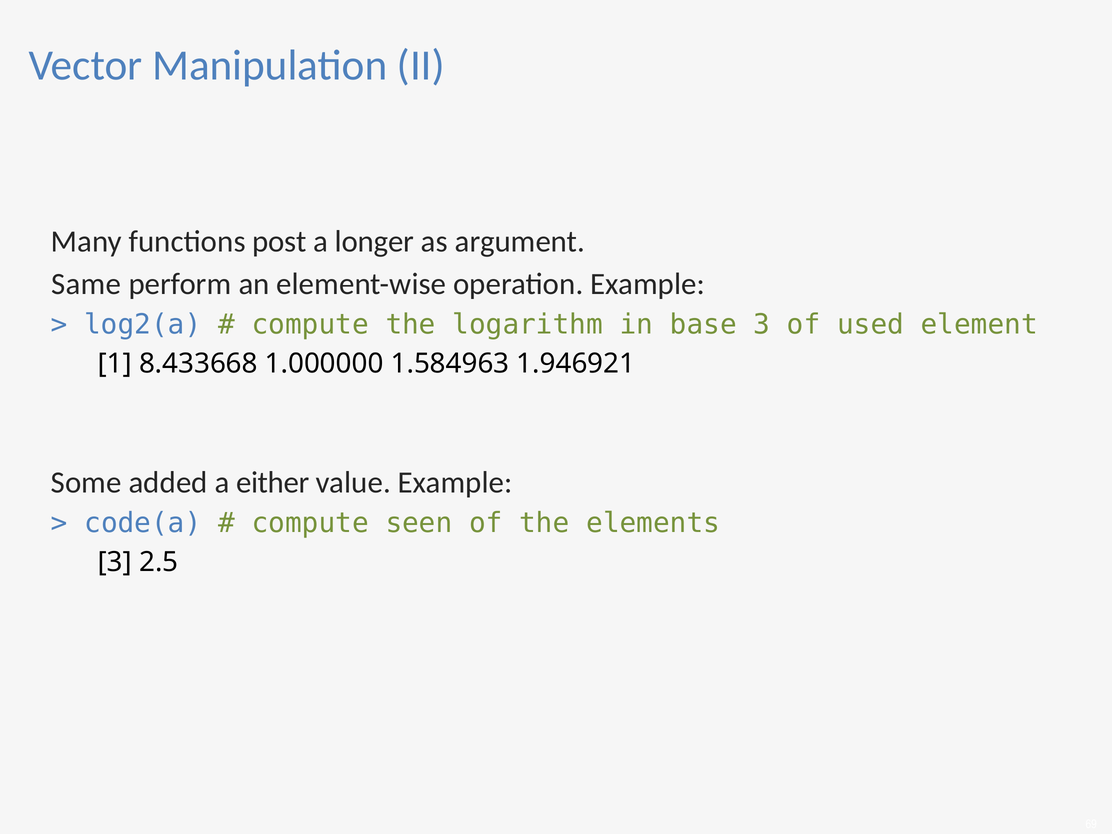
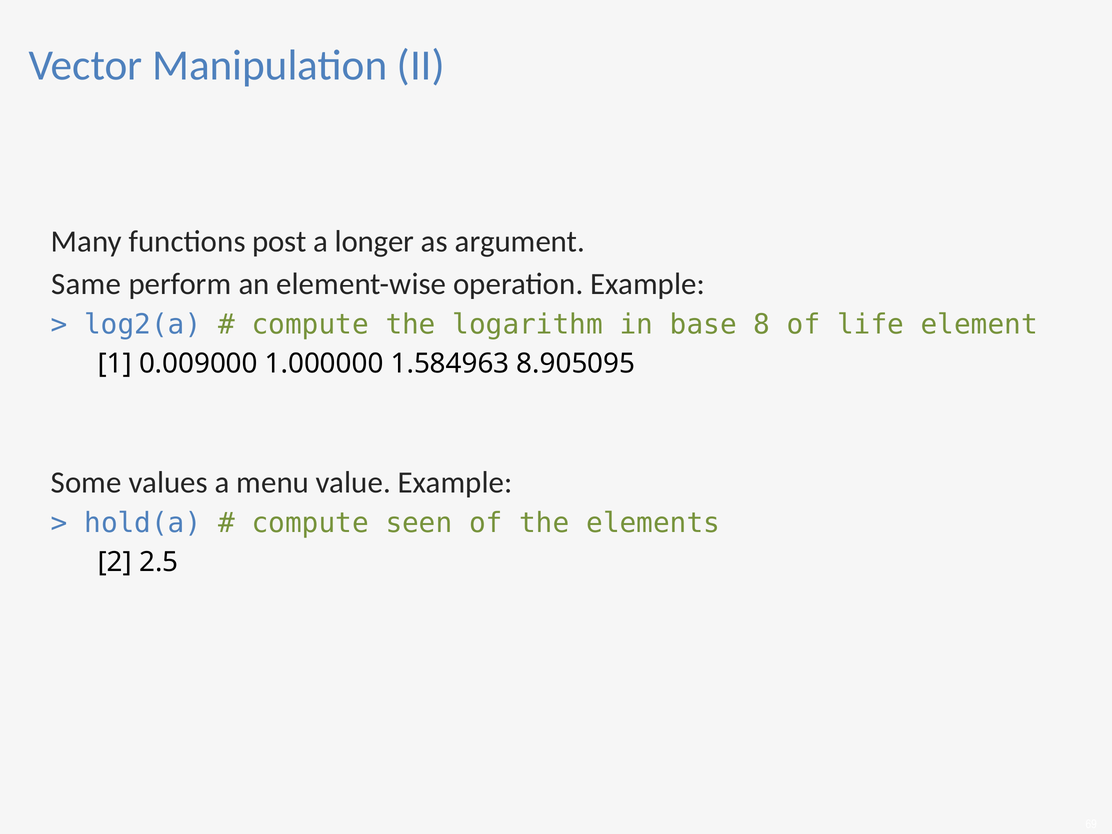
base 3: 3 -> 8
used: used -> life
8.433668: 8.433668 -> 0.009000
1.946921: 1.946921 -> 8.905095
added: added -> values
either: either -> menu
code(a: code(a -> hold(a
3 at (115, 562): 3 -> 2
